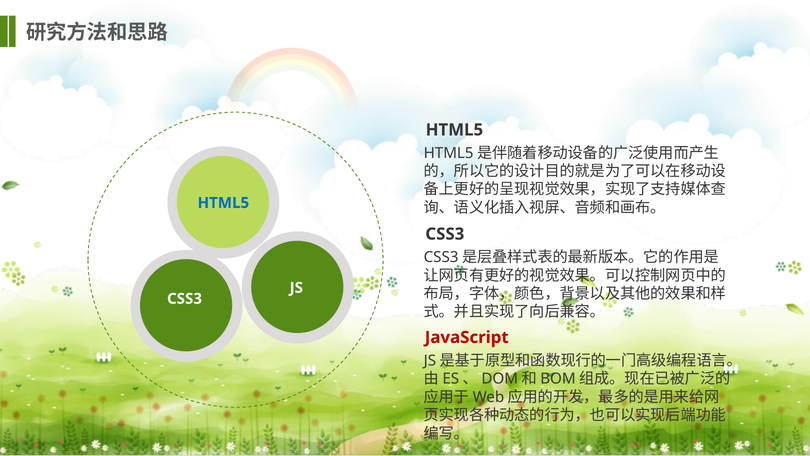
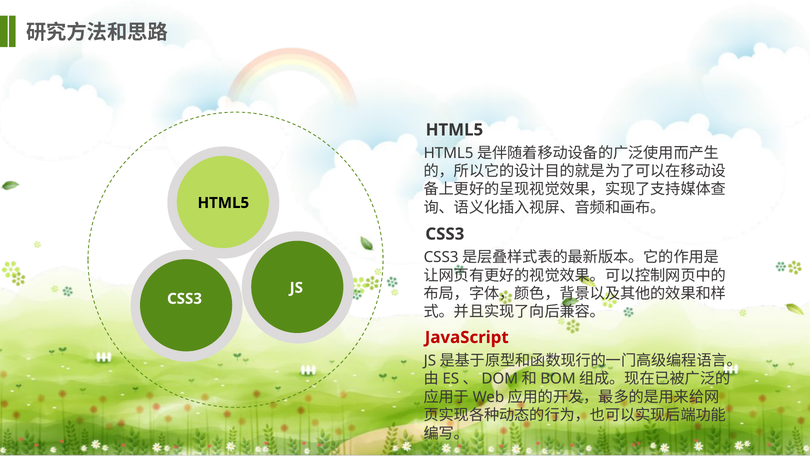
HTML5 at (223, 203) colour: blue -> black
